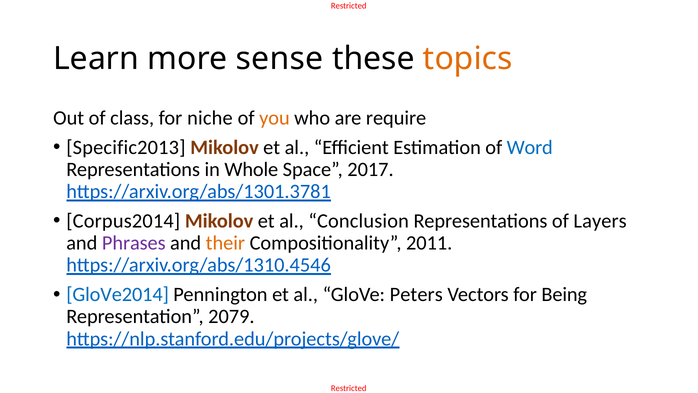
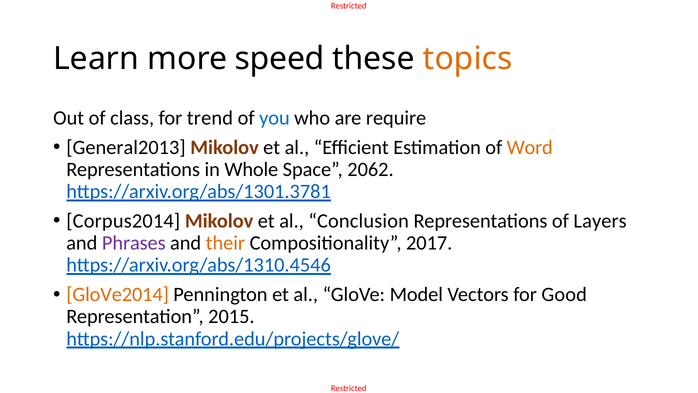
sense: sense -> speed
niche: niche -> trend
you colour: orange -> blue
Specific2013: Specific2013 -> General2013
Word colour: blue -> orange
2017: 2017 -> 2062
2011: 2011 -> 2017
GloVe2014 colour: blue -> orange
Peters: Peters -> Model
Being: Being -> Good
2079: 2079 -> 2015
